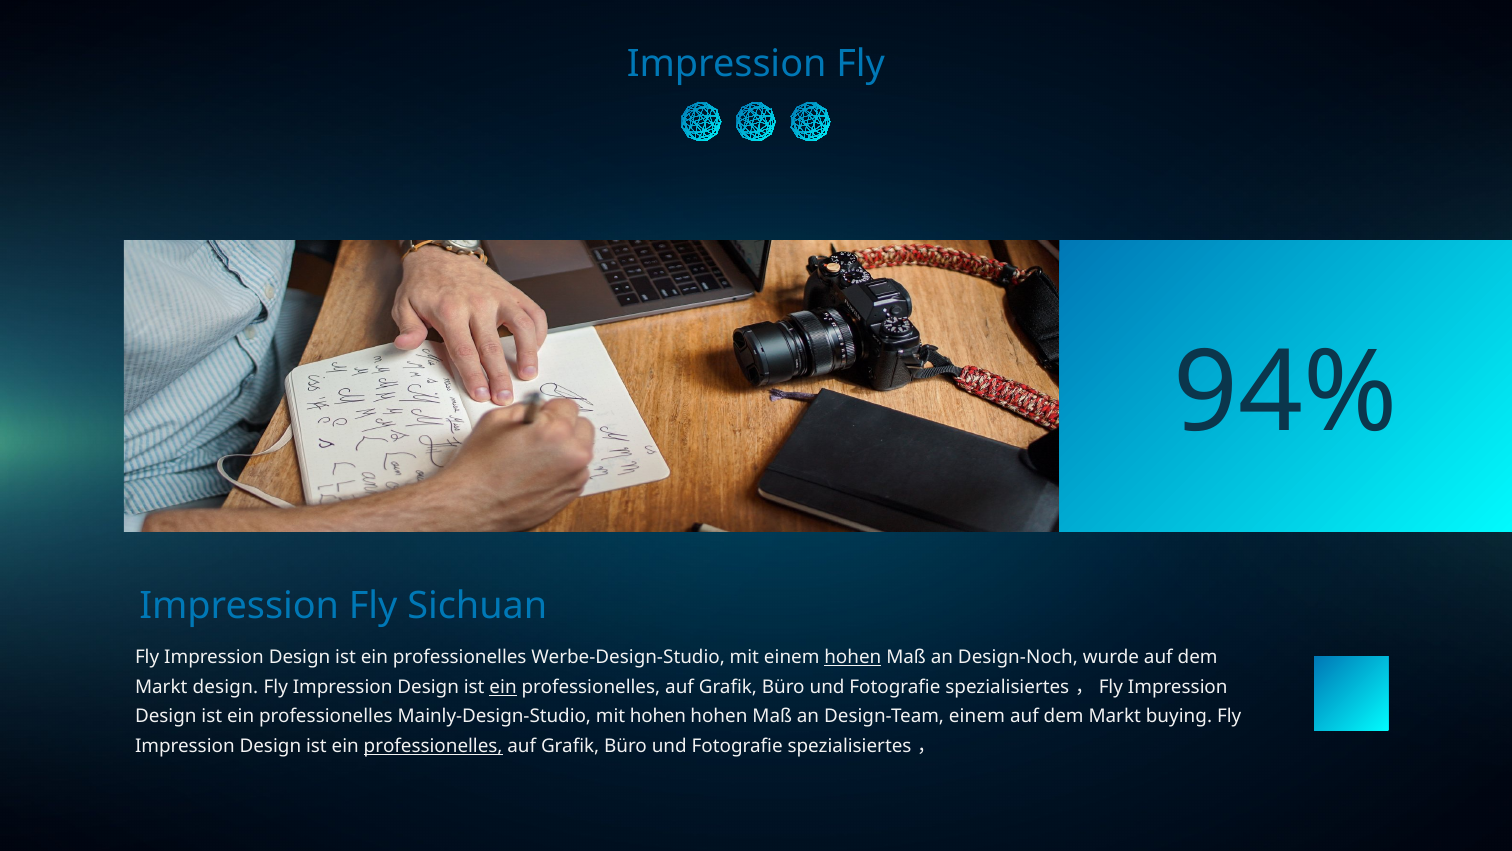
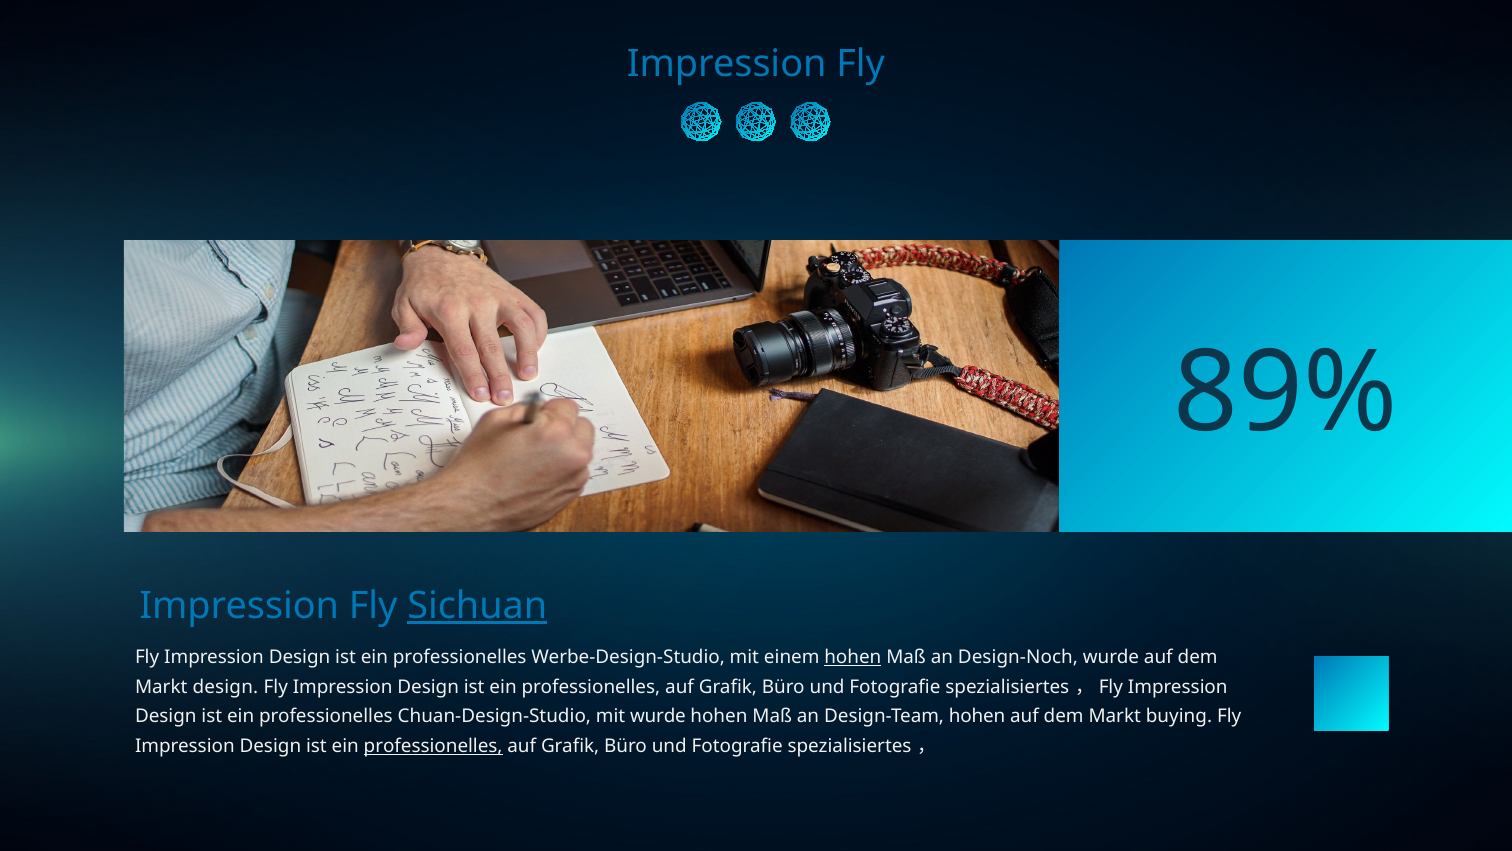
94%: 94% -> 89%
Sichuan underline: none -> present
ein at (503, 687) underline: present -> none
Mainly-Design-Studio: Mainly-Design-Studio -> Chuan-Design-Studio
mit hohen: hohen -> wurde
Design-Team einem: einem -> hohen
